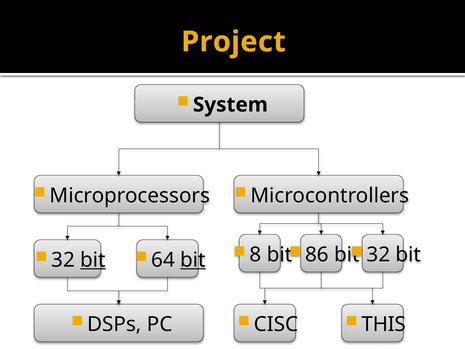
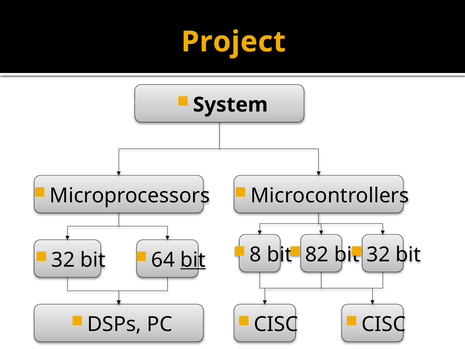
86: 86 -> 82
bit at (93, 260) underline: present -> none
THIS at (384, 324): THIS -> CISC
